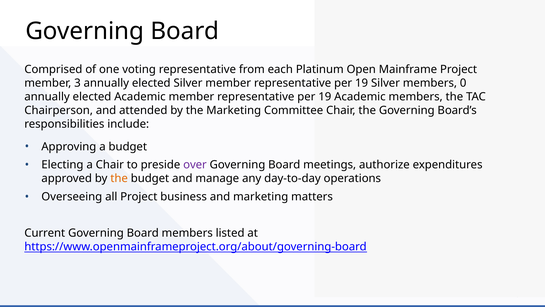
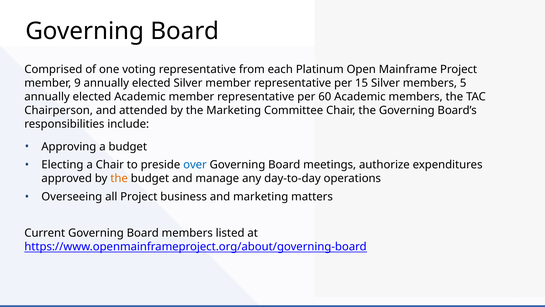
3: 3 -> 9
19 at (362, 83): 19 -> 15
0: 0 -> 5
19 at (325, 97): 19 -> 60
over colour: purple -> blue
